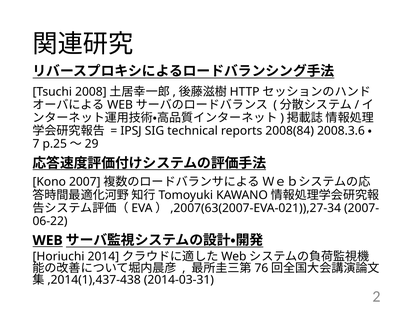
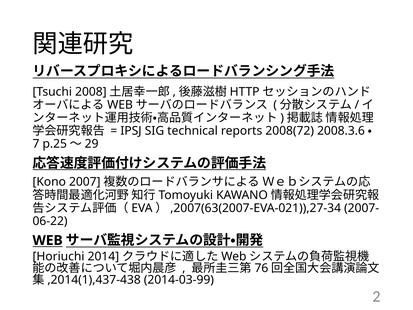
2008(84: 2008(84 -> 2008(72
2014-03-31: 2014-03-31 -> 2014-03-99
